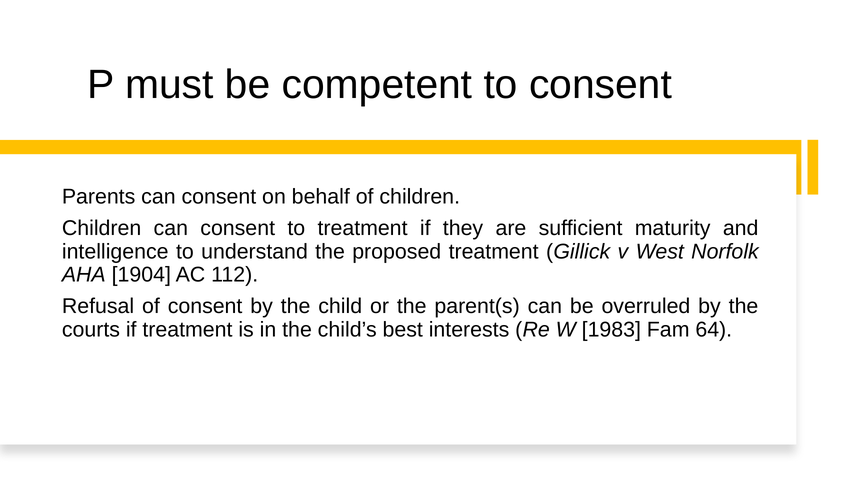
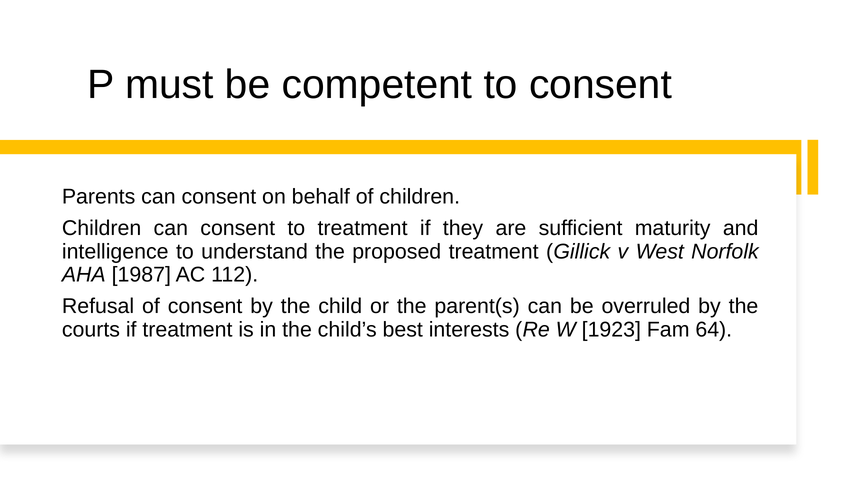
1904: 1904 -> 1987
1983: 1983 -> 1923
